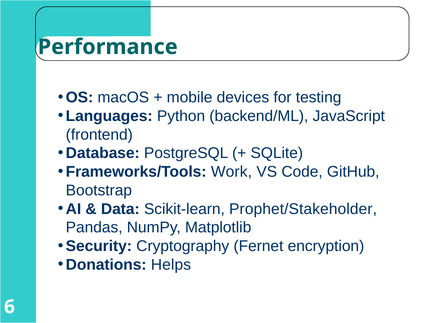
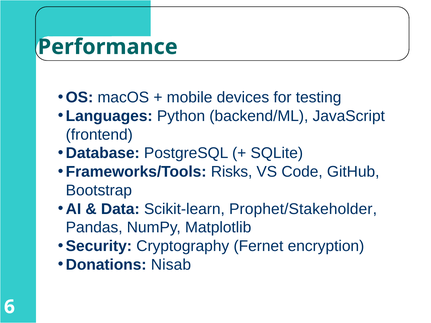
Work: Work -> Risks
Helps: Helps -> Nisab
